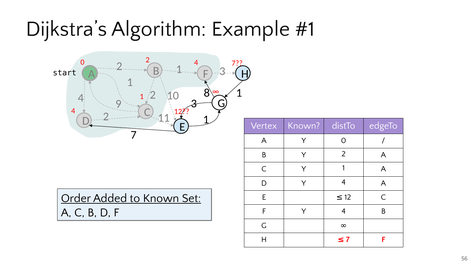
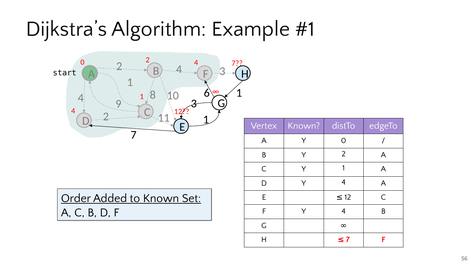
1 at (179, 69): 1 -> 4
8: 8 -> 6
4 2: 2 -> 8
